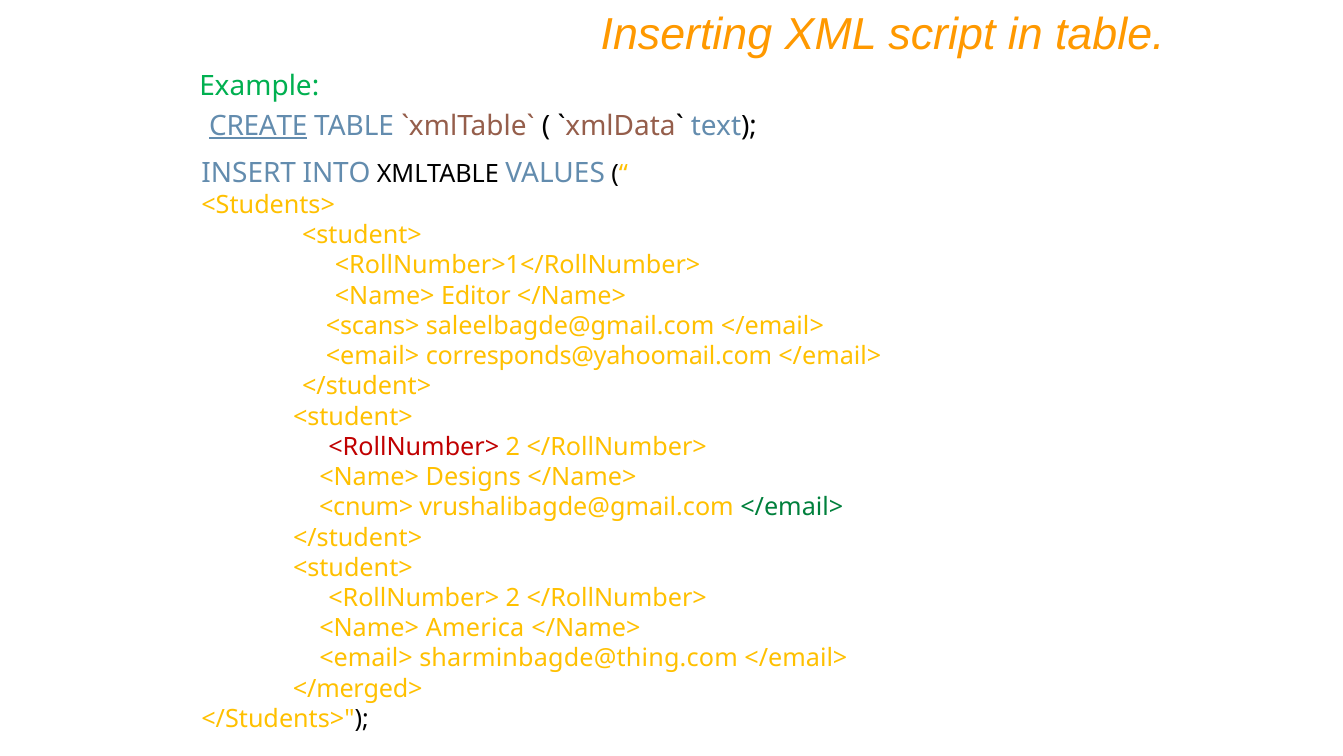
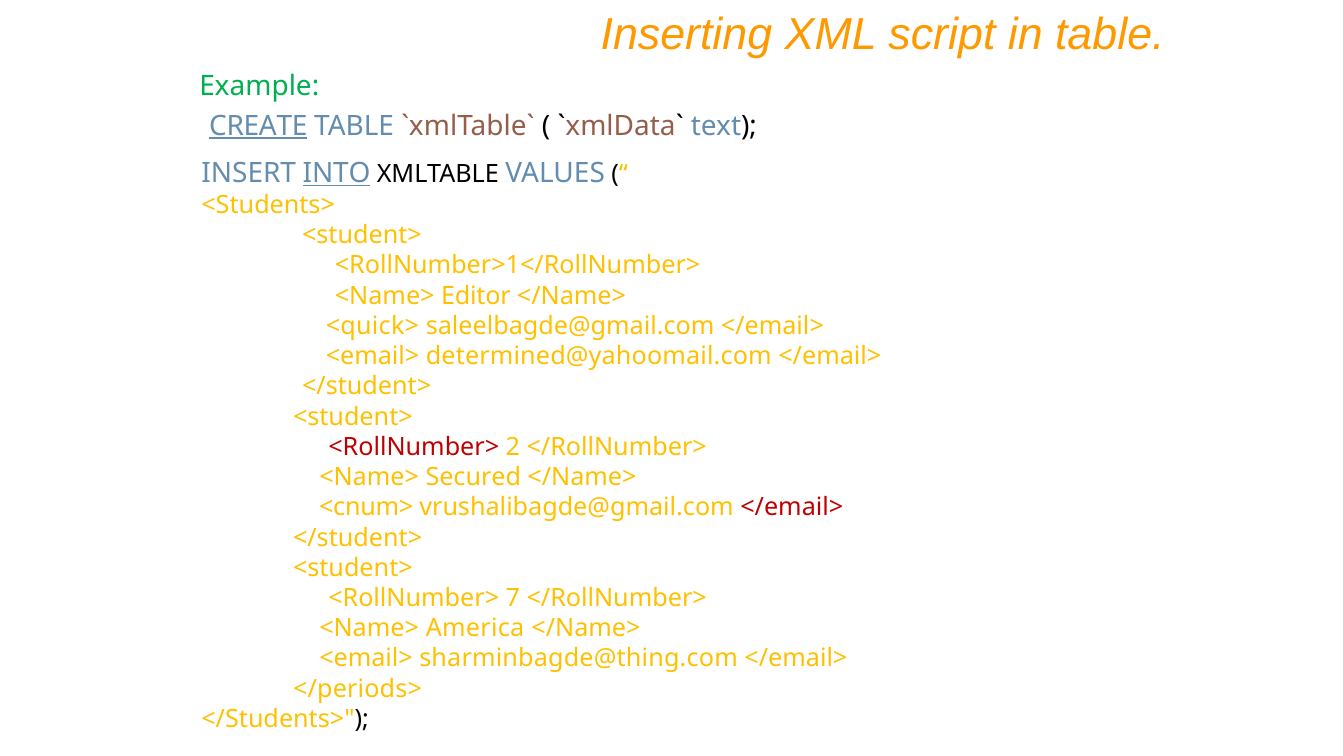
INTO underline: none -> present
<scans>: <scans> -> <quick>
corresponds@yahoomail.com: corresponds@yahoomail.com -> determined@yahoomail.com
Designs: Designs -> Secured
</email> at (792, 507) colour: green -> red
2 at (513, 598): 2 -> 7
</merged>: </merged> -> </periods>
